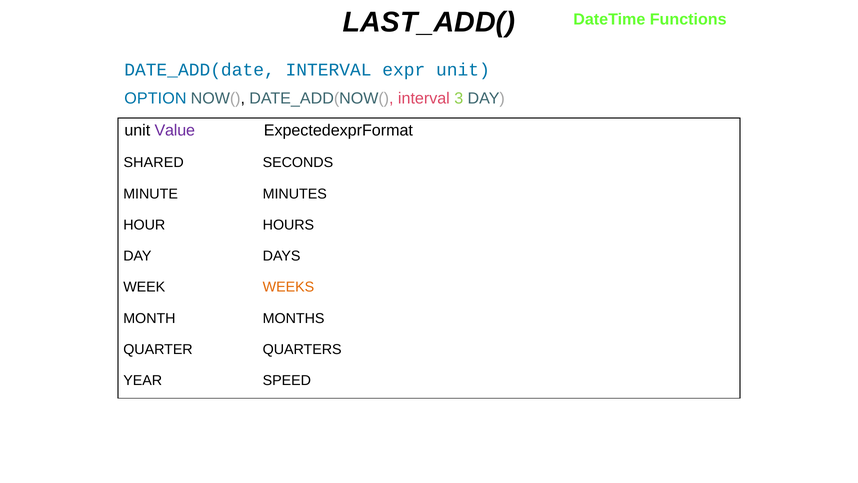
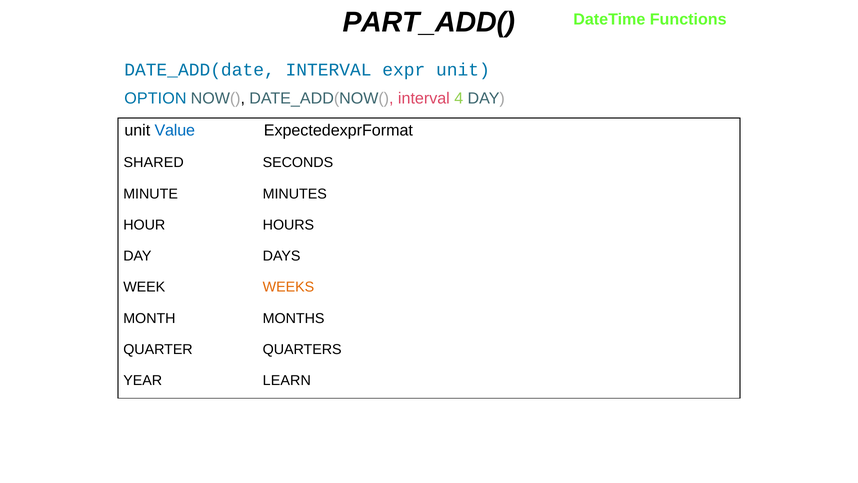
LAST_ADD(: LAST_ADD( -> PART_ADD(
3: 3 -> 4
Value colour: purple -> blue
SPEED: SPEED -> LEARN
